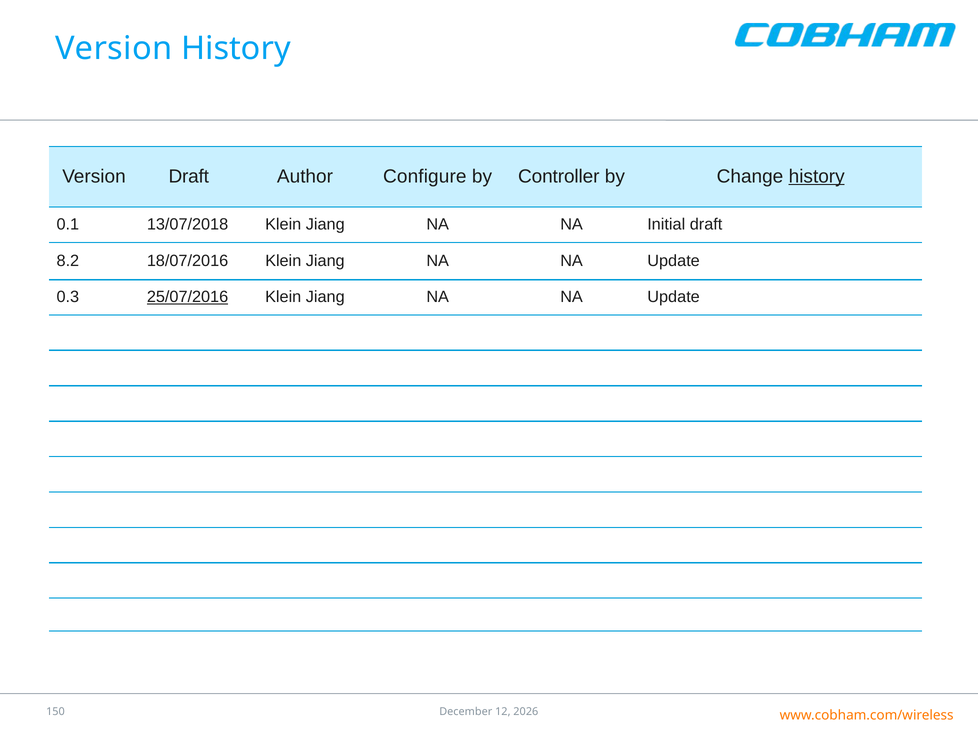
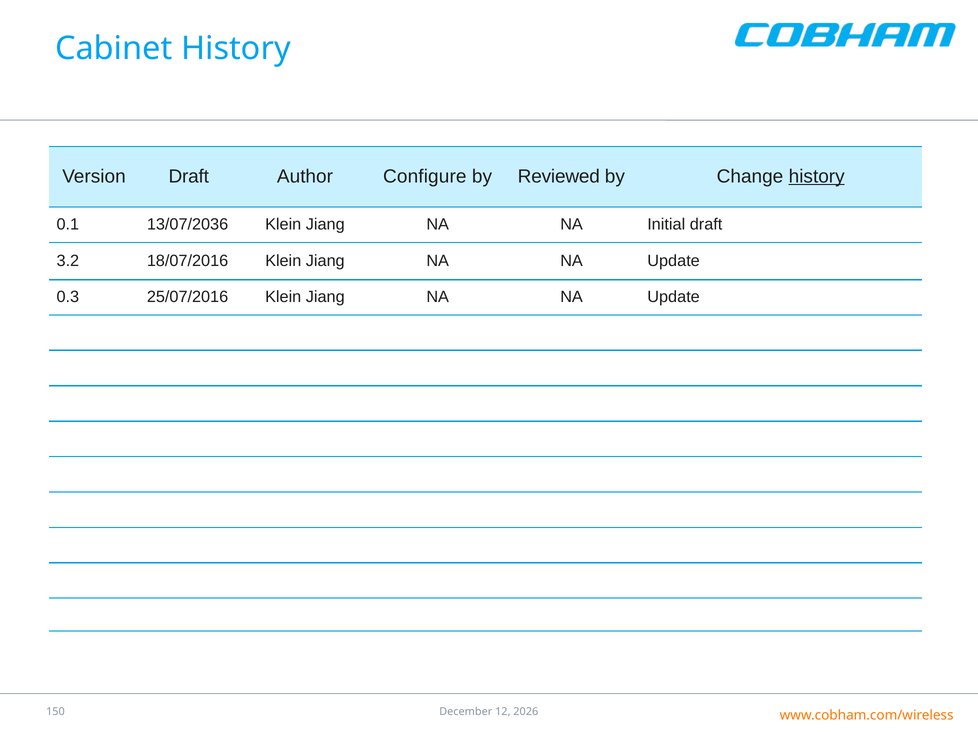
Version at (114, 48): Version -> Cabinet
Controller: Controller -> Reviewed
13/07/2018: 13/07/2018 -> 13/07/2036
8.2: 8.2 -> 3.2
25/07/2016 underline: present -> none
